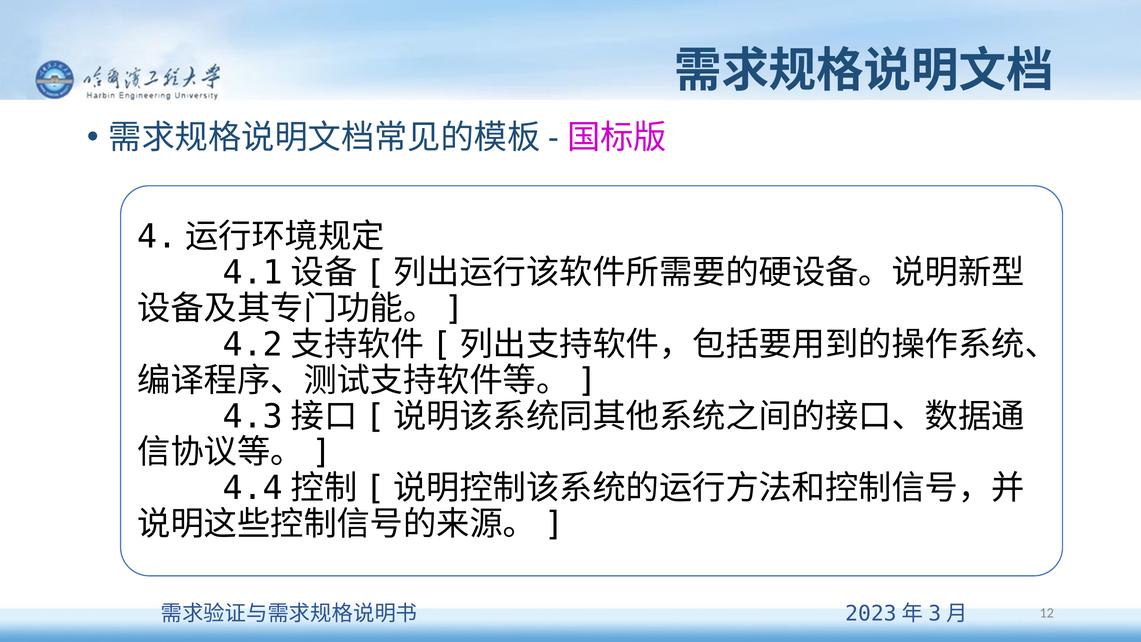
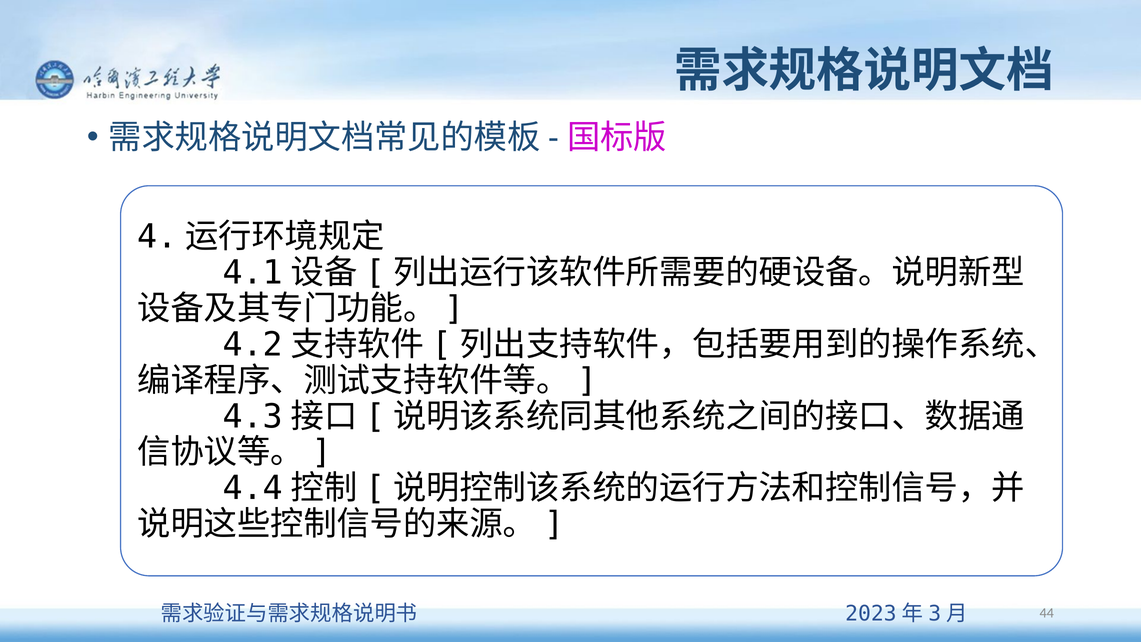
12: 12 -> 44
